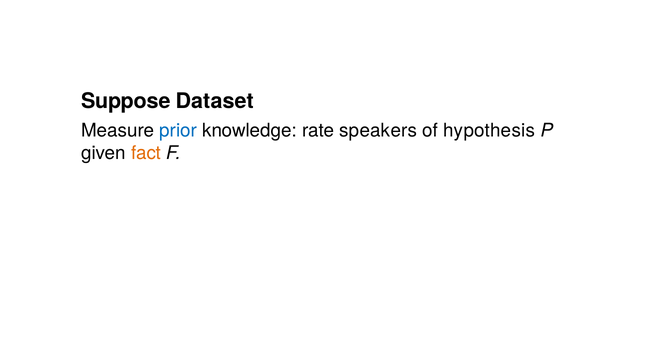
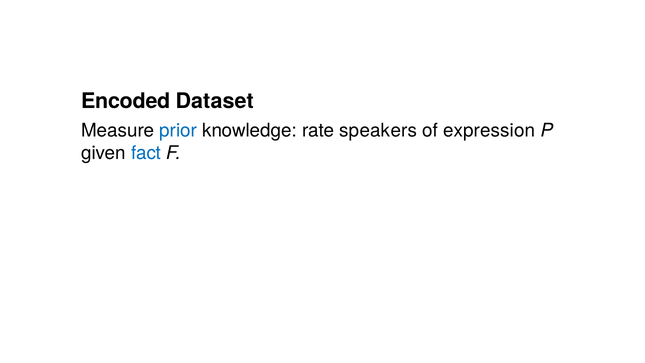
Suppose: Suppose -> Encoded
hypothesis: hypothesis -> expression
fact colour: orange -> blue
